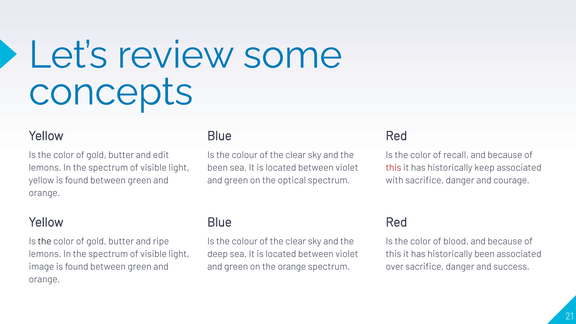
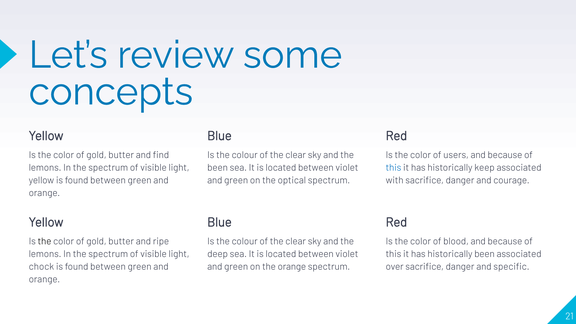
edit: edit -> find
recall: recall -> users
this at (394, 168) colour: red -> blue
image: image -> chock
success: success -> specific
